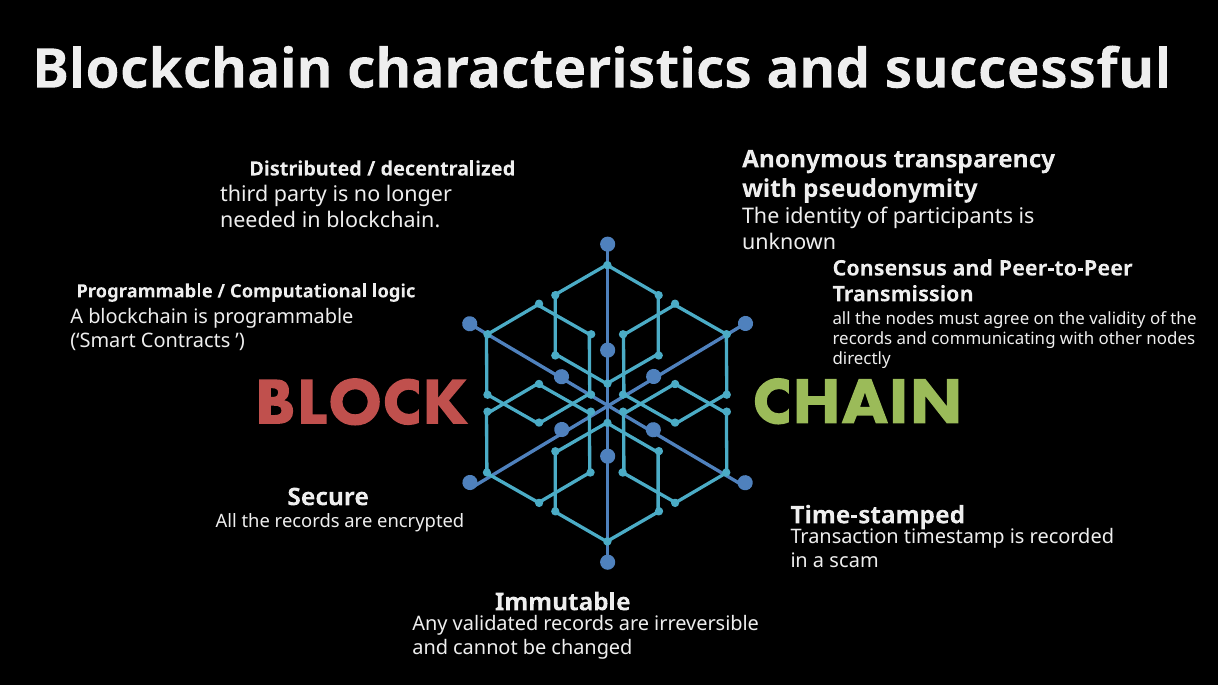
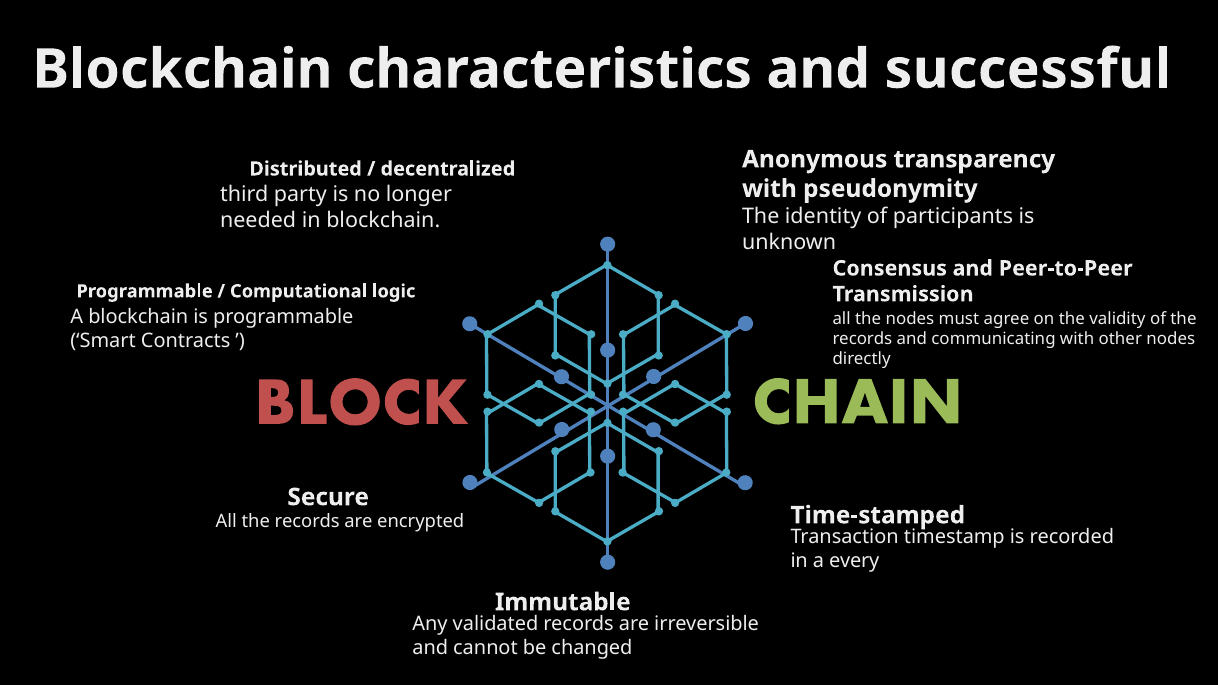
scam: scam -> every
